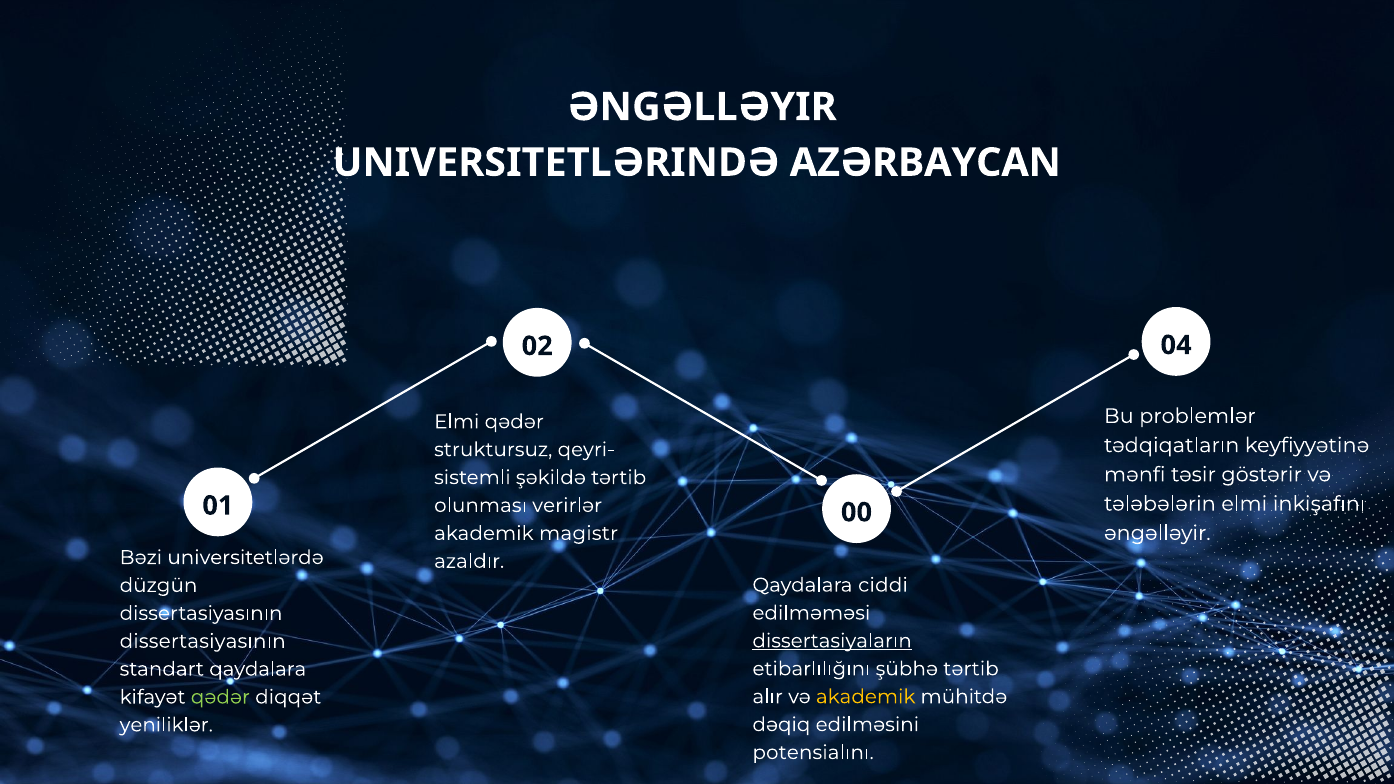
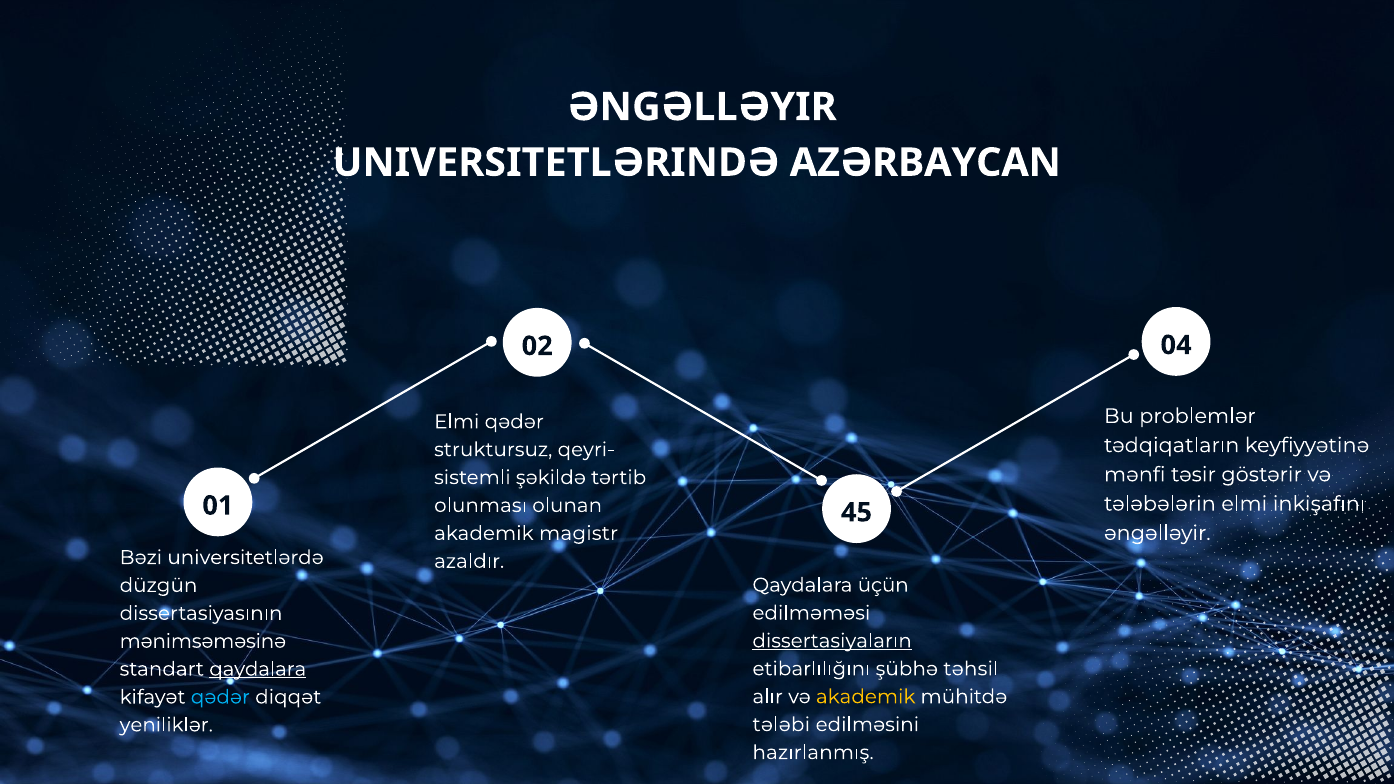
verirlər: verirlər -> olunan
00: 00 -> 45
ciddi: ciddi -> üçün
dissertasiyasının at (203, 641): dissertasiyasının -> mənimsəməsinə
şübhə tərtib: tərtib -> təhsil
qaydalara at (258, 669) underline: none -> present
qədər at (220, 697) colour: light green -> light blue
dəqiq: dəqiq -> tələbi
potensialını: potensialını -> hazırlanmış
